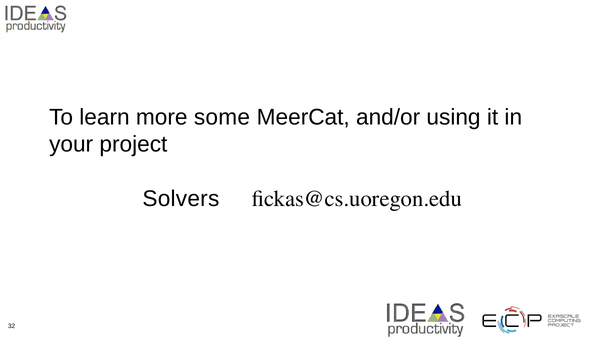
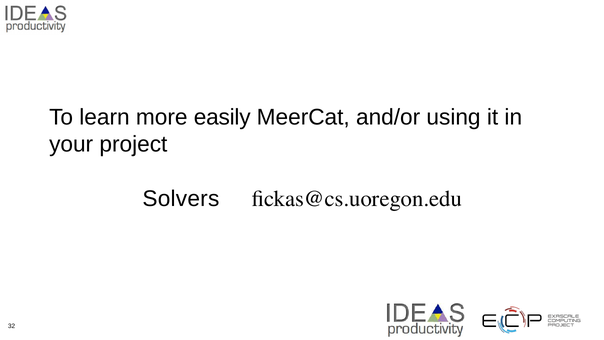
some: some -> easily
